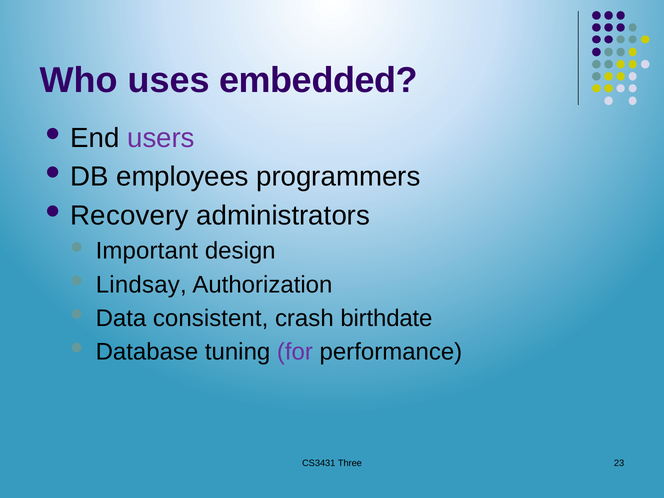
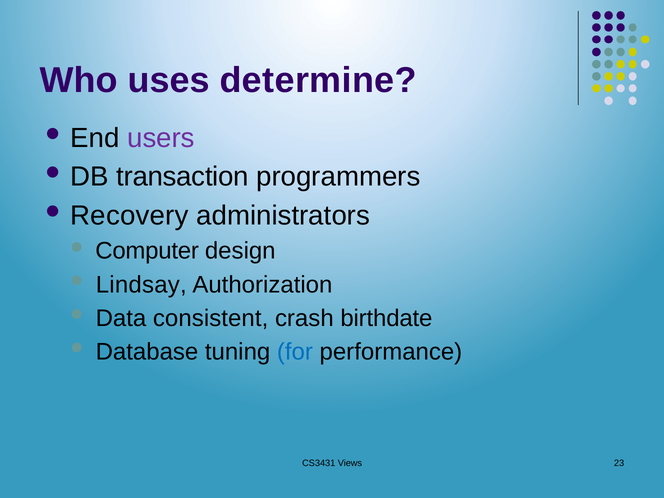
embedded: embedded -> determine
employees: employees -> transaction
Important: Important -> Computer
for colour: purple -> blue
Three: Three -> Views
